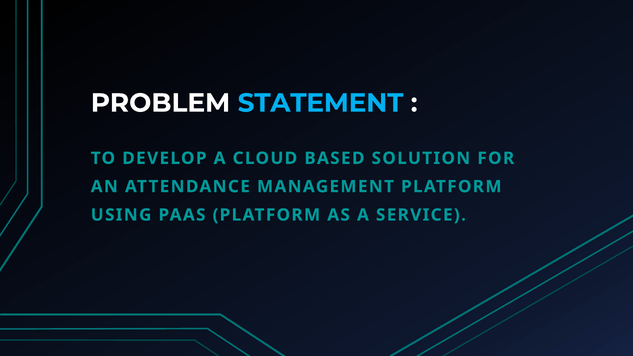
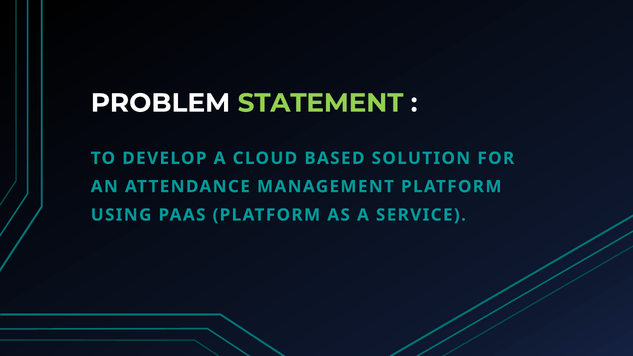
STATEMENT colour: light blue -> light green
